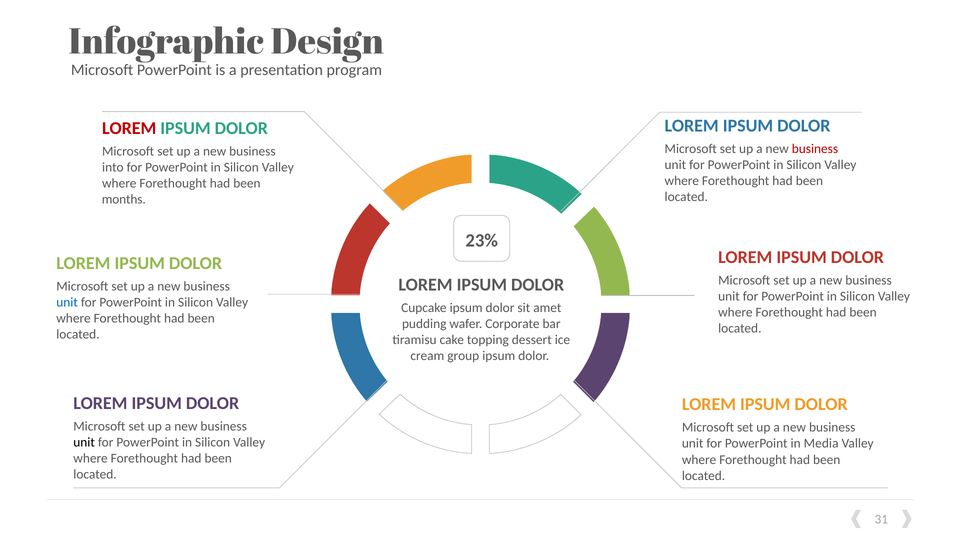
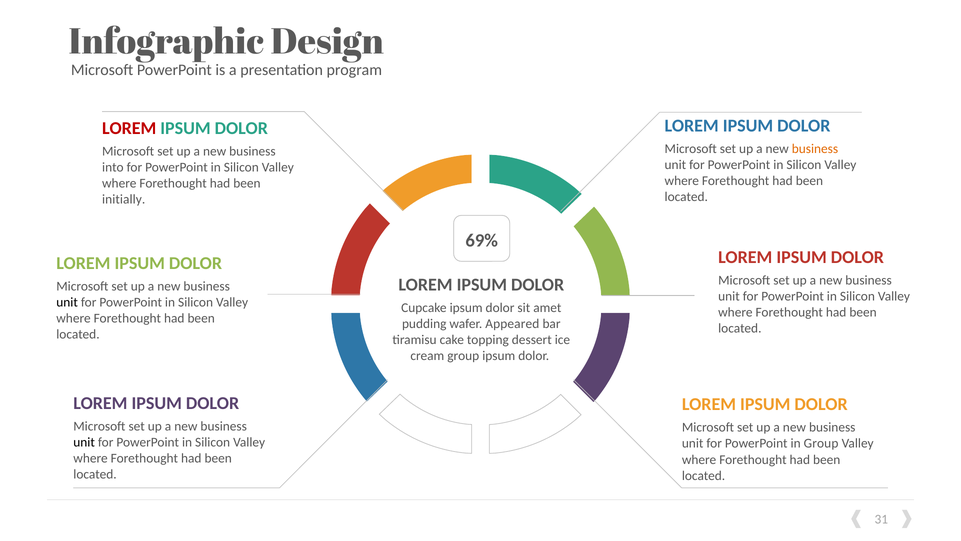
business at (815, 149) colour: red -> orange
months: months -> initially
23%: 23% -> 69%
unit at (67, 302) colour: blue -> black
Corporate: Corporate -> Appeared
in Media: Media -> Group
